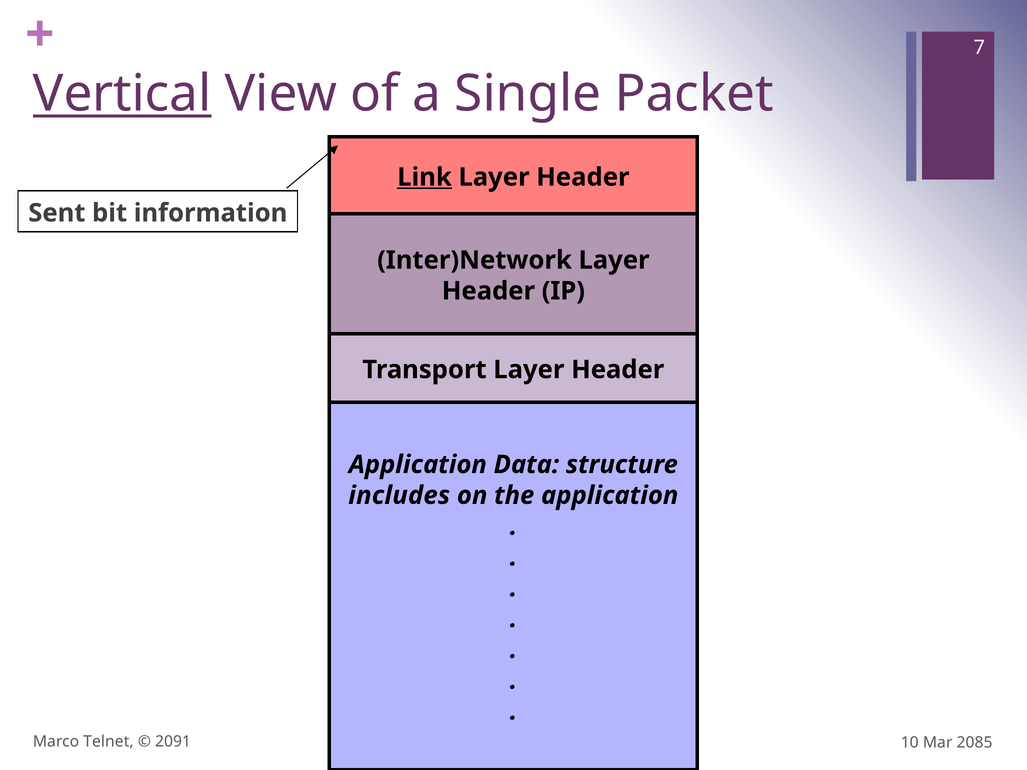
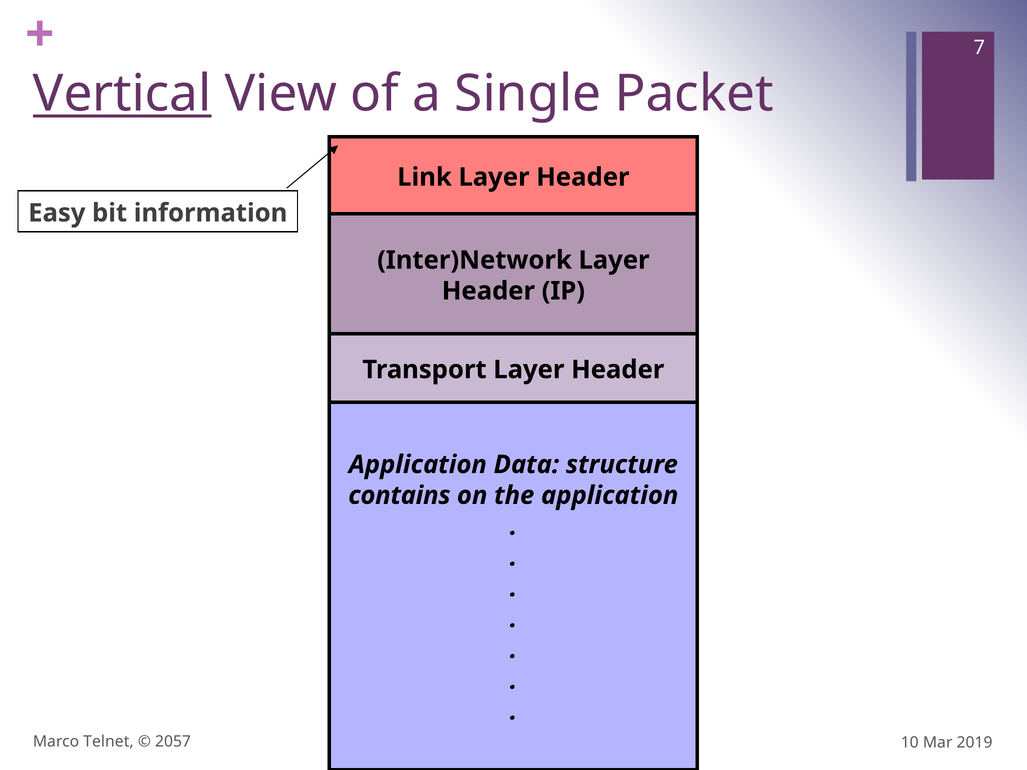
Link underline: present -> none
Sent: Sent -> Easy
includes: includes -> contains
2091: 2091 -> 2057
2085: 2085 -> 2019
